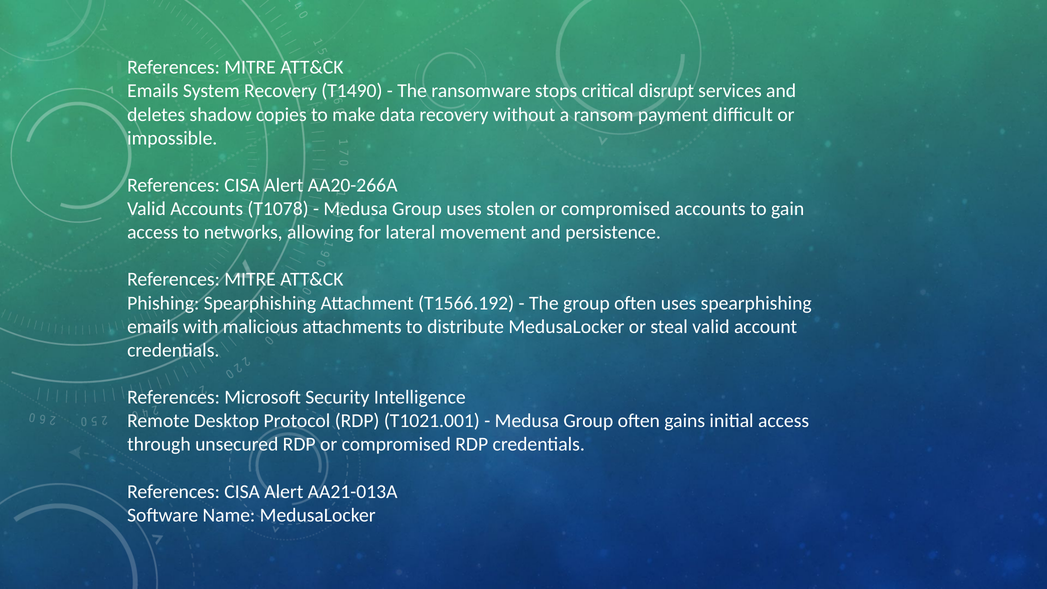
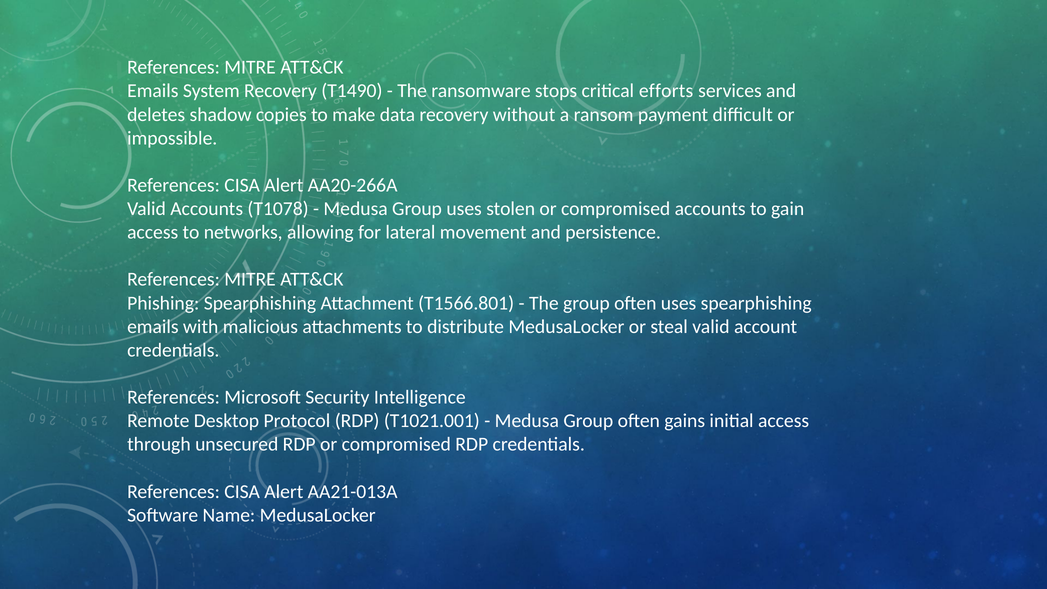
disrupt: disrupt -> efforts
T1566.192: T1566.192 -> T1566.801
